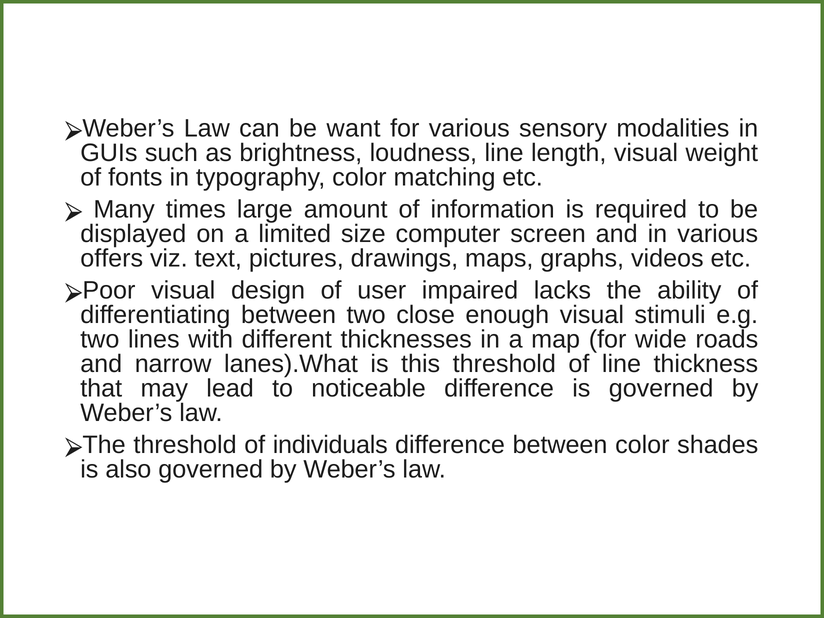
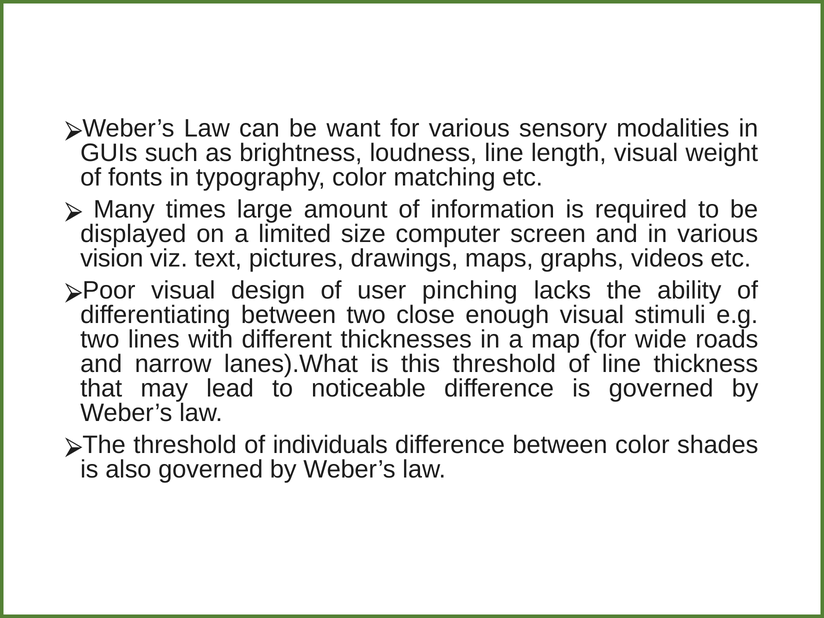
offers: offers -> vision
impaired: impaired -> pinching
